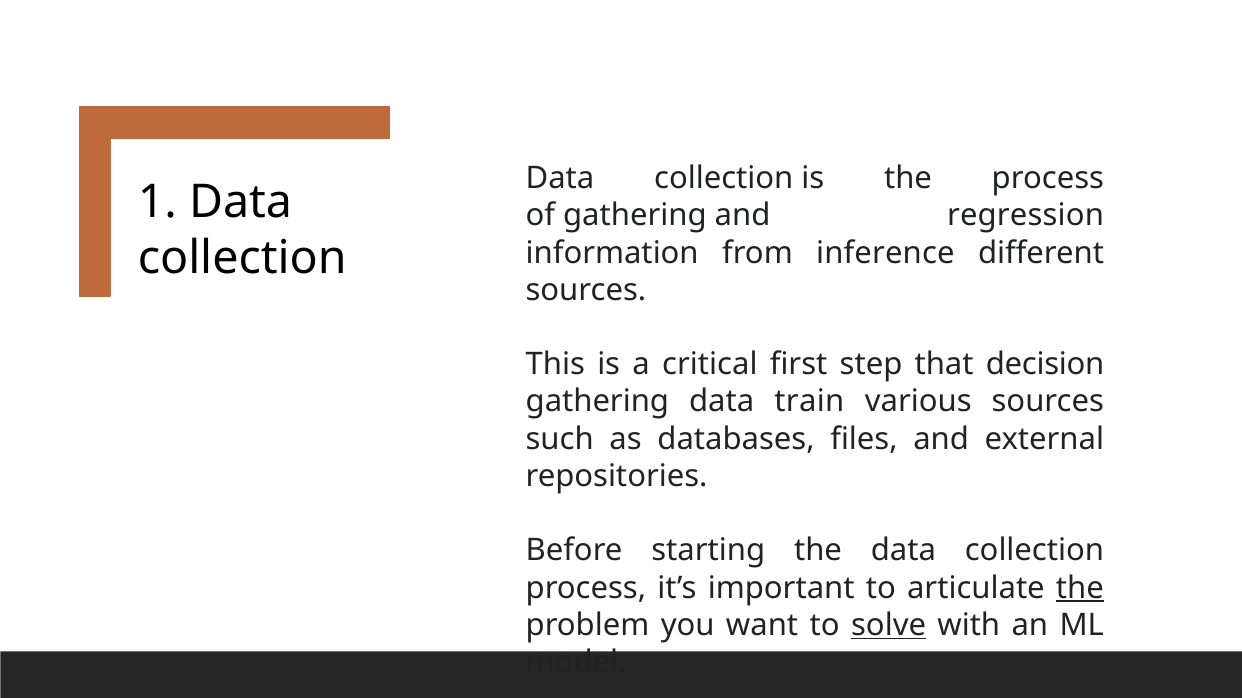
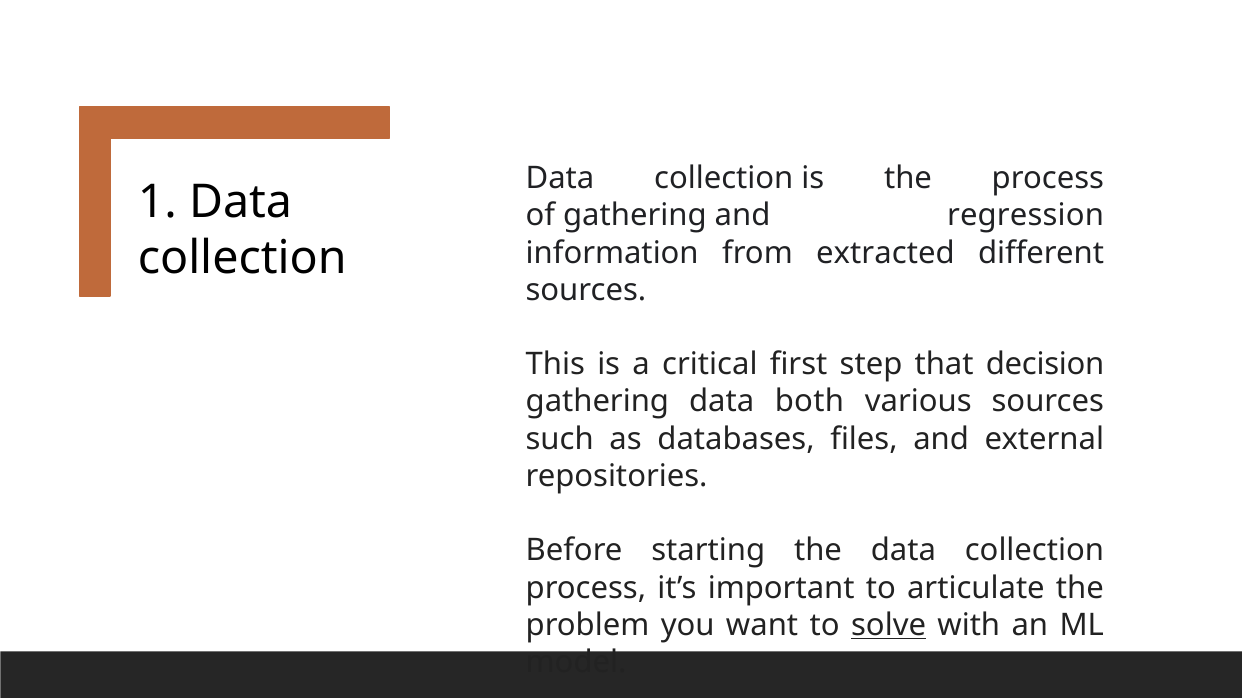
inference: inference -> extracted
train: train -> both
the at (1080, 588) underline: present -> none
